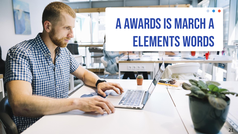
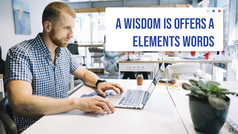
AWARDS: AWARDS -> WISDOM
MARCH: MARCH -> OFFERS
